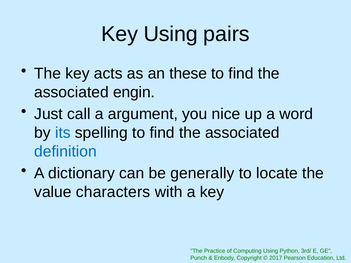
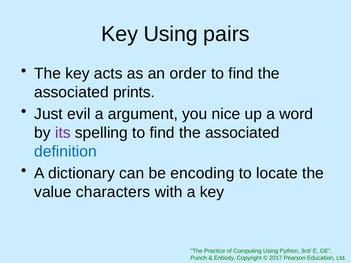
these: these -> order
engin: engin -> prints
call: call -> evil
its colour: blue -> purple
generally: generally -> encoding
